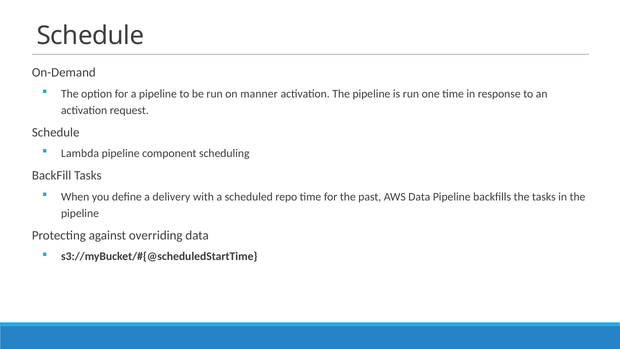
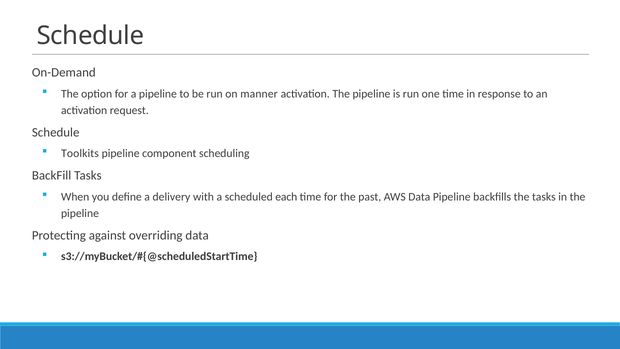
Lambda: Lambda -> Toolkits
repo: repo -> each
